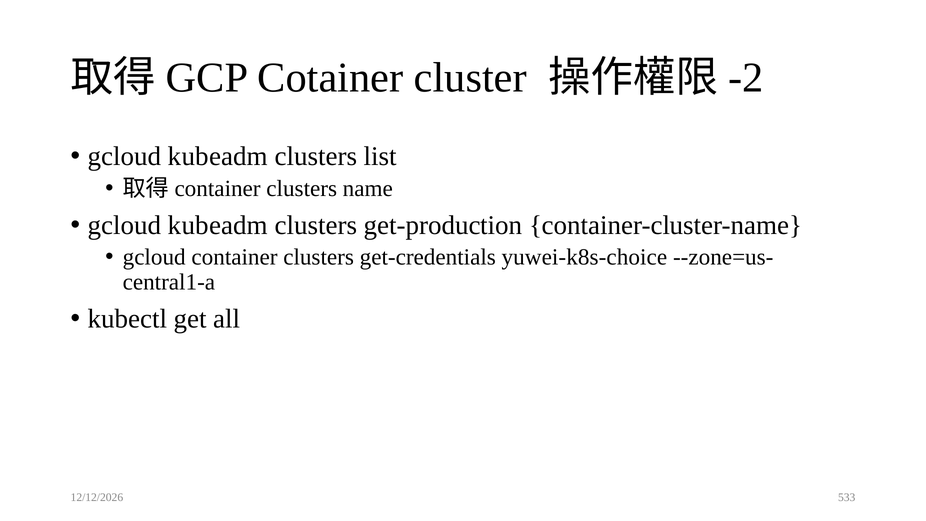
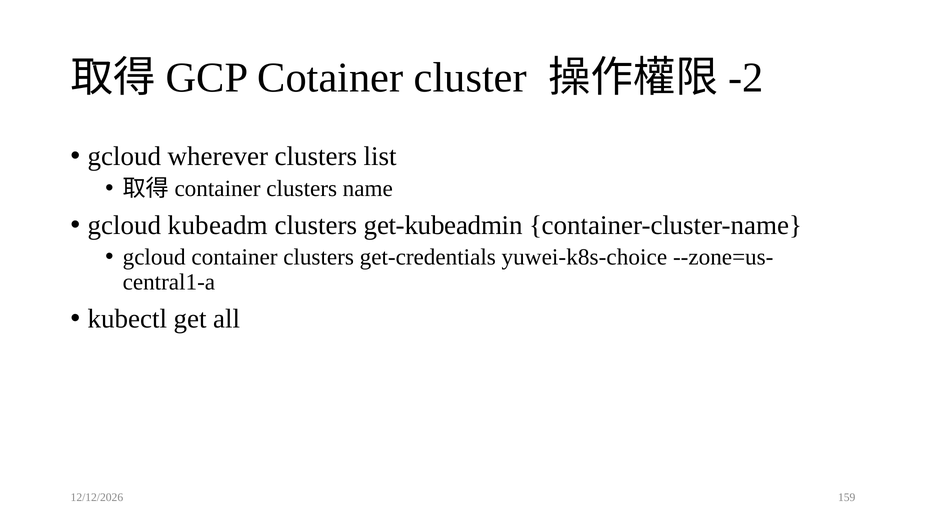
kubeadm at (218, 157): kubeadm -> wherever
get-production: get-production -> get-kubeadmin
533: 533 -> 159
